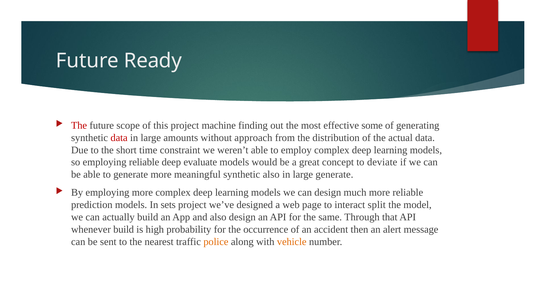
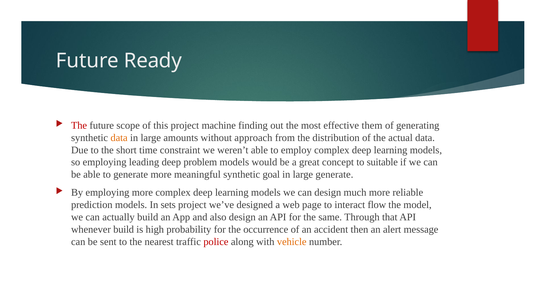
some: some -> them
data at (119, 138) colour: red -> orange
employing reliable: reliable -> leading
evaluate: evaluate -> problem
deviate: deviate -> suitable
synthetic also: also -> goal
split: split -> flow
police colour: orange -> red
